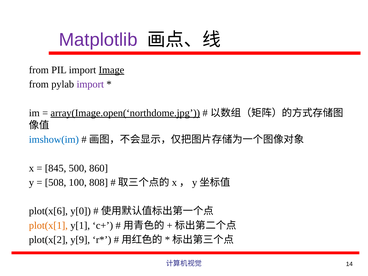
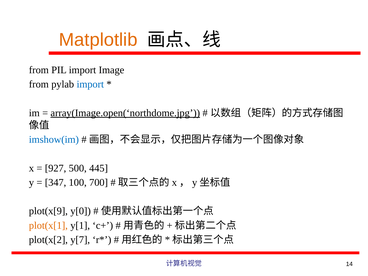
Matplotlib colour: purple -> orange
Image underline: present -> none
import at (90, 84) colour: purple -> blue
845: 845 -> 927
860: 860 -> 445
508: 508 -> 347
808: 808 -> 700
plot(x[6: plot(x[6 -> plot(x[9
y[9: y[9 -> y[7
